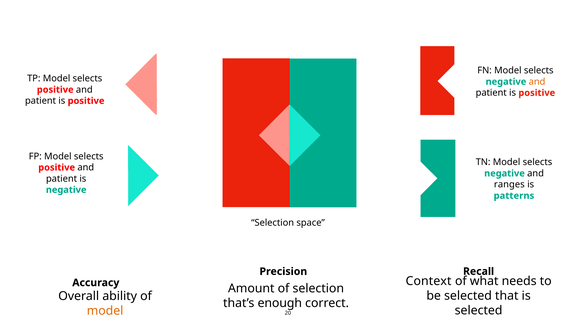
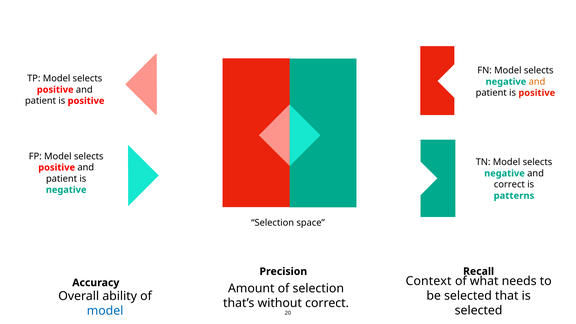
ranges at (509, 185): ranges -> correct
enough: enough -> without
model at (105, 311) colour: orange -> blue
